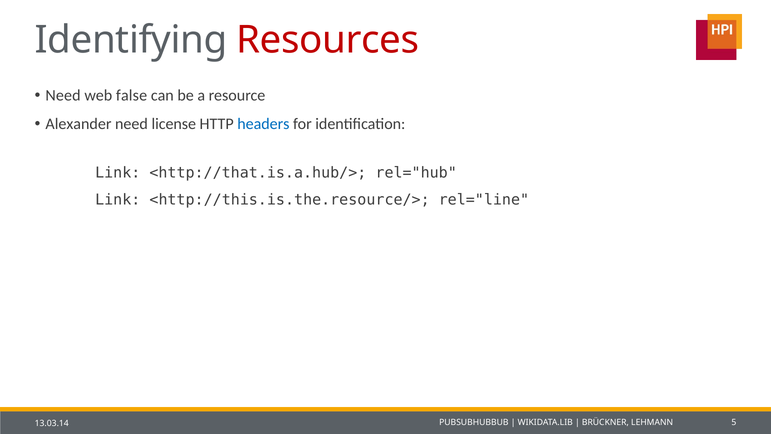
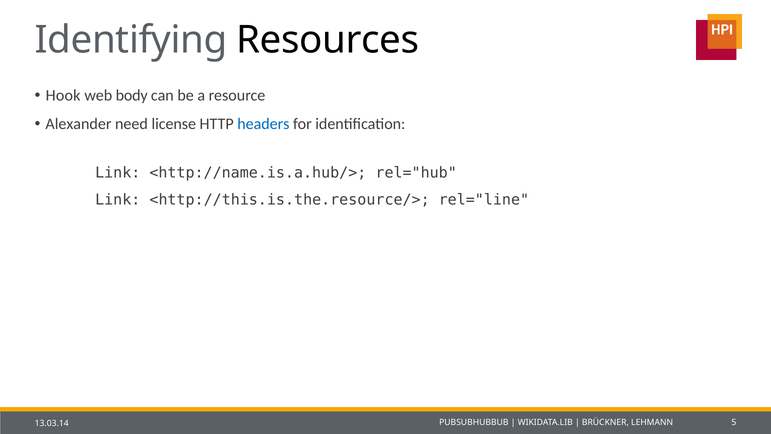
Resources colour: red -> black
Need at (63, 95): Need -> Hook
false: false -> body
<http://that.is.a.hub/>: <http://that.is.a.hub/> -> <http://name.is.a.hub/>
